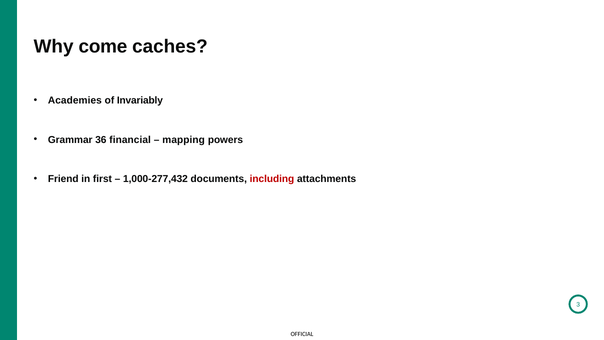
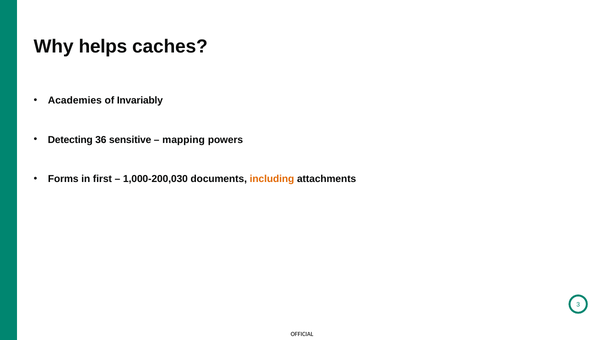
come: come -> helps
Grammar: Grammar -> Detecting
financial: financial -> sensitive
Friend: Friend -> Forms
1,000-277,432: 1,000-277,432 -> 1,000-200,030
including colour: red -> orange
